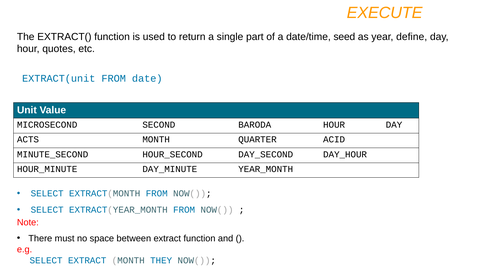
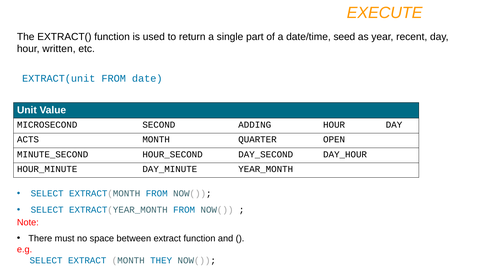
define: define -> recent
quotes: quotes -> written
BARODA: BARODA -> ADDING
ACID: ACID -> OPEN
